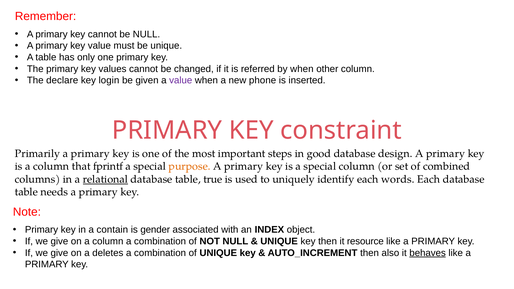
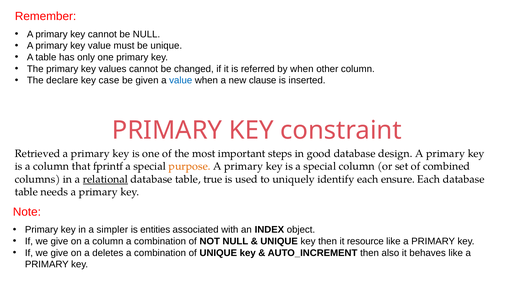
login: login -> case
value at (181, 80) colour: purple -> blue
phone: phone -> clause
Primarily: Primarily -> Retrieved
words: words -> ensure
contain: contain -> simpler
gender: gender -> entities
behaves underline: present -> none
